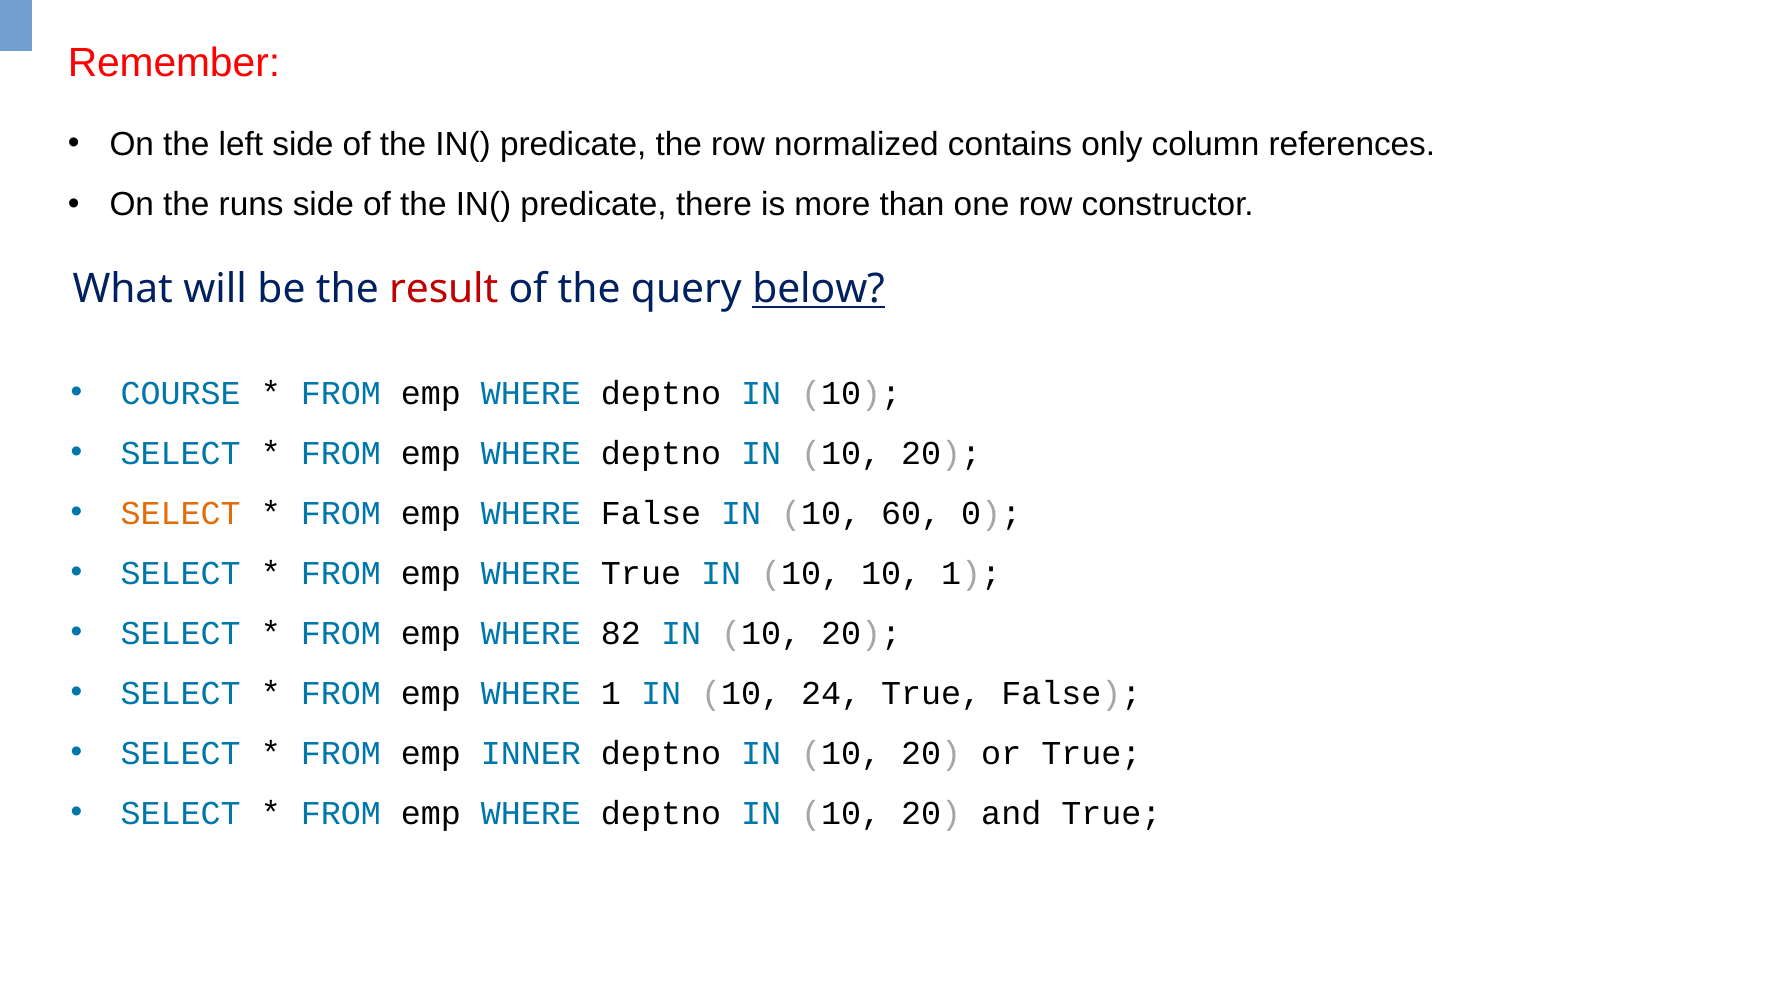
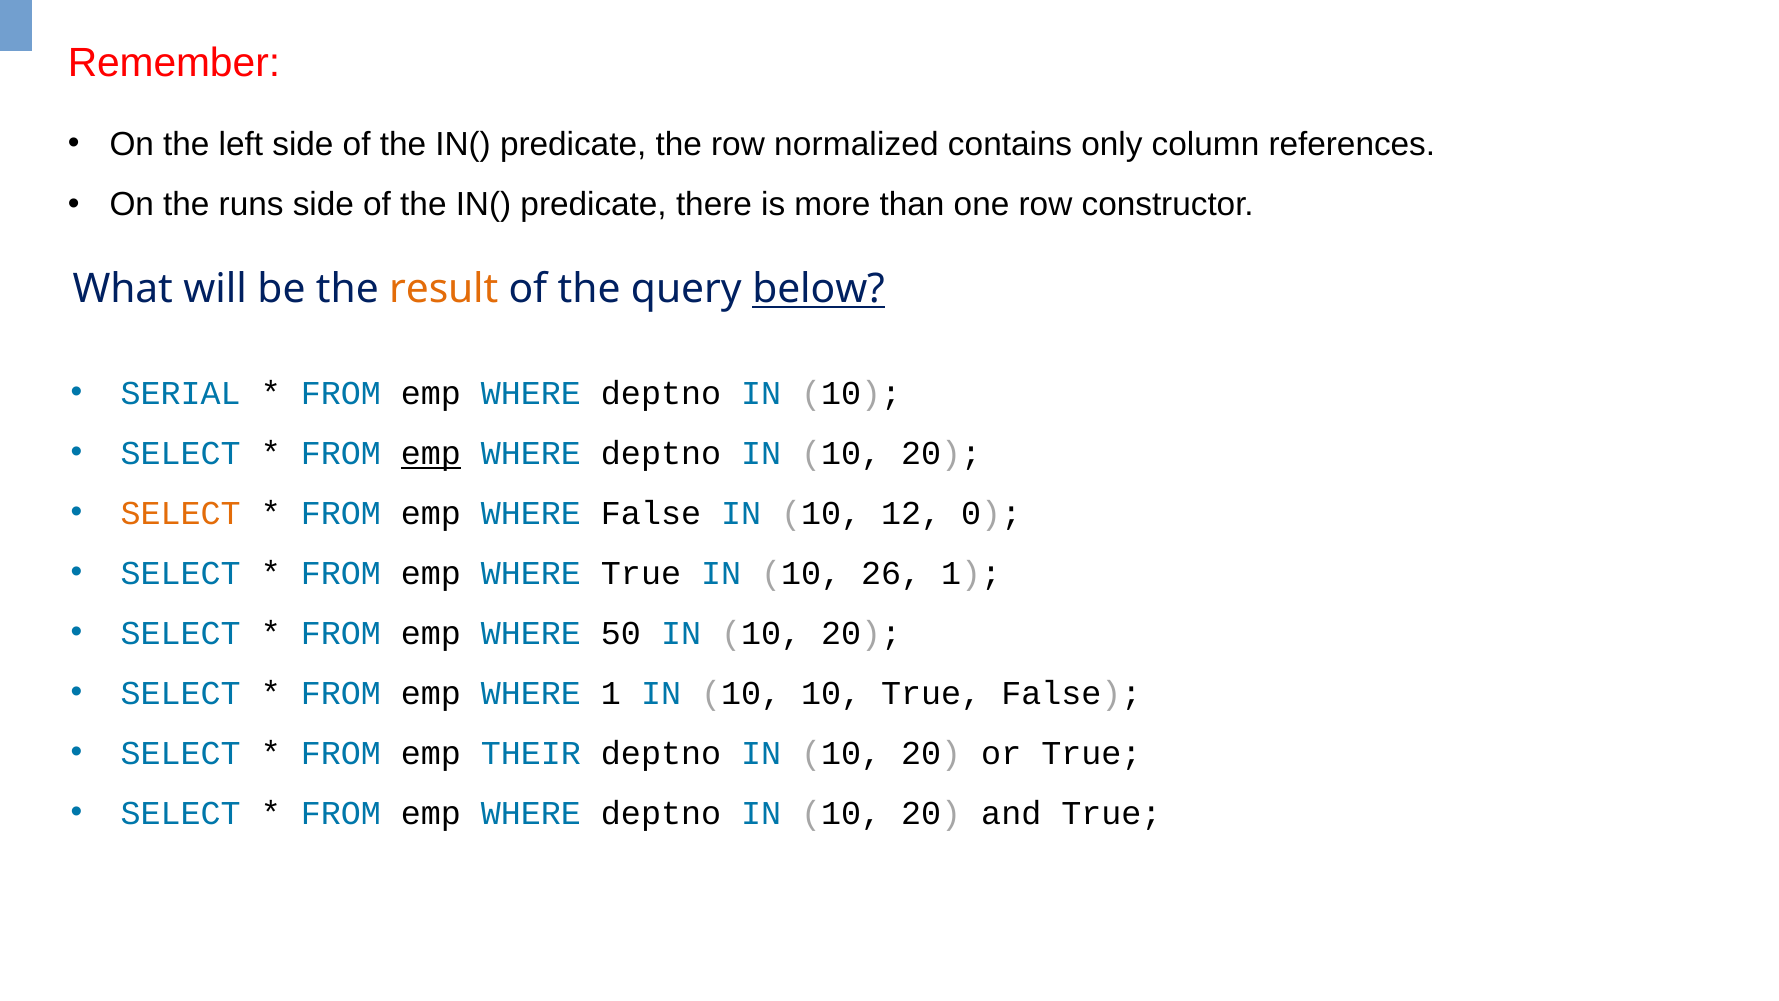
result colour: red -> orange
COURSE: COURSE -> SERIAL
emp at (431, 453) underline: none -> present
60: 60 -> 12
10 10: 10 -> 26
82: 82 -> 50
10 24: 24 -> 10
INNER: INNER -> THEIR
